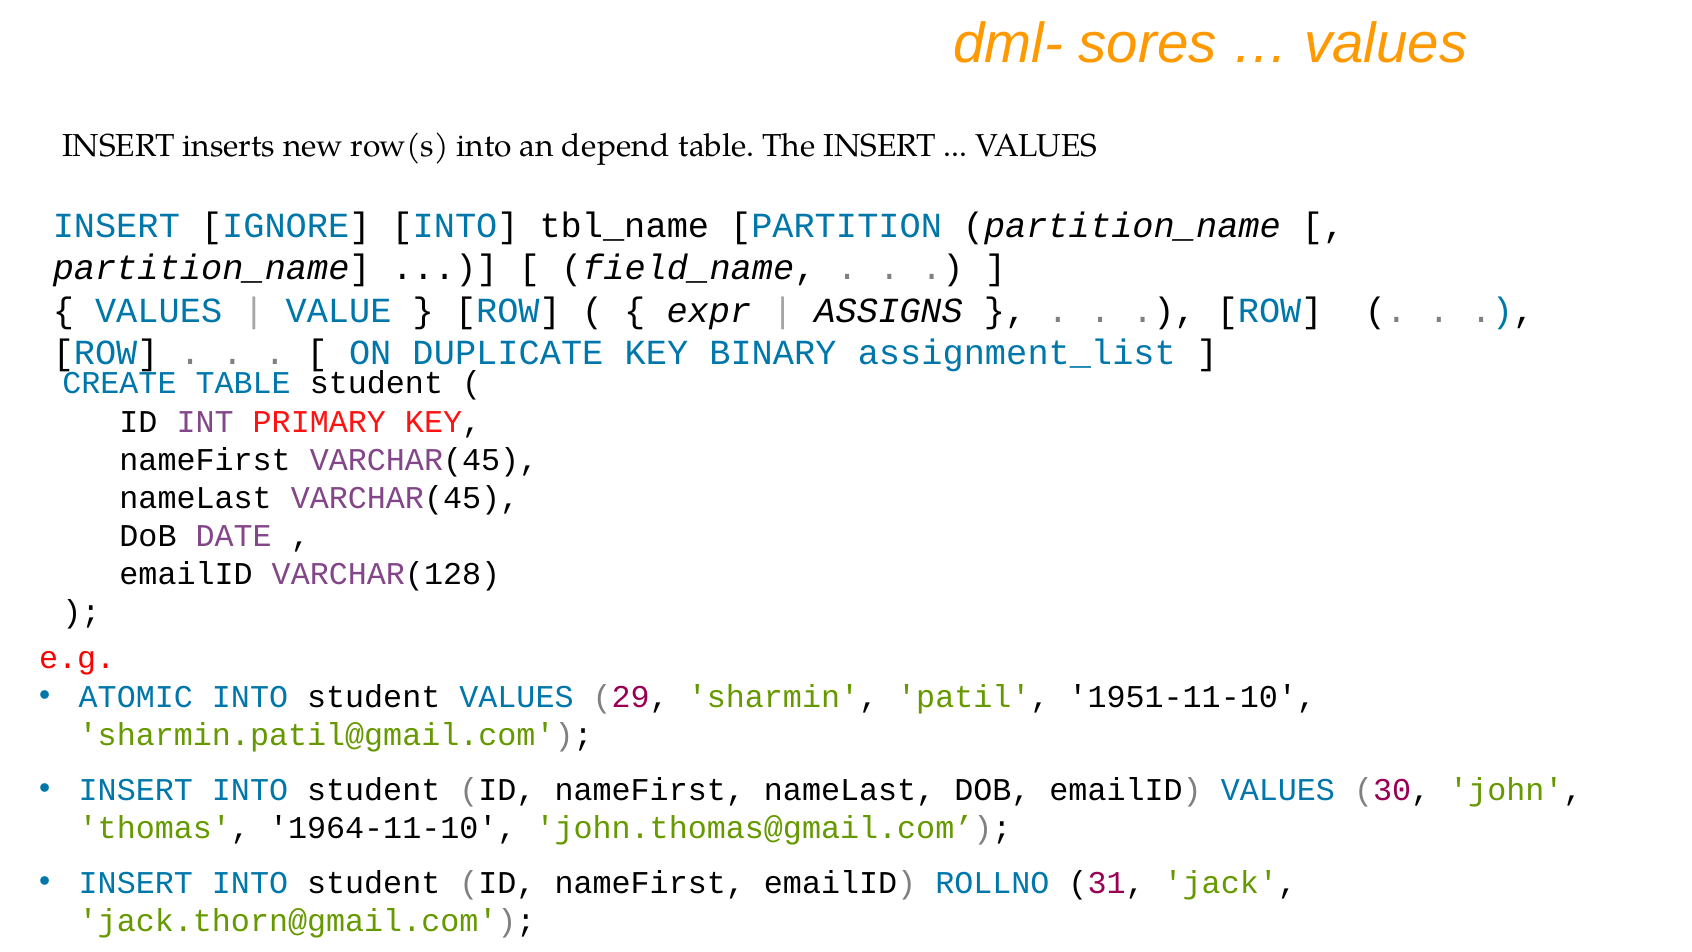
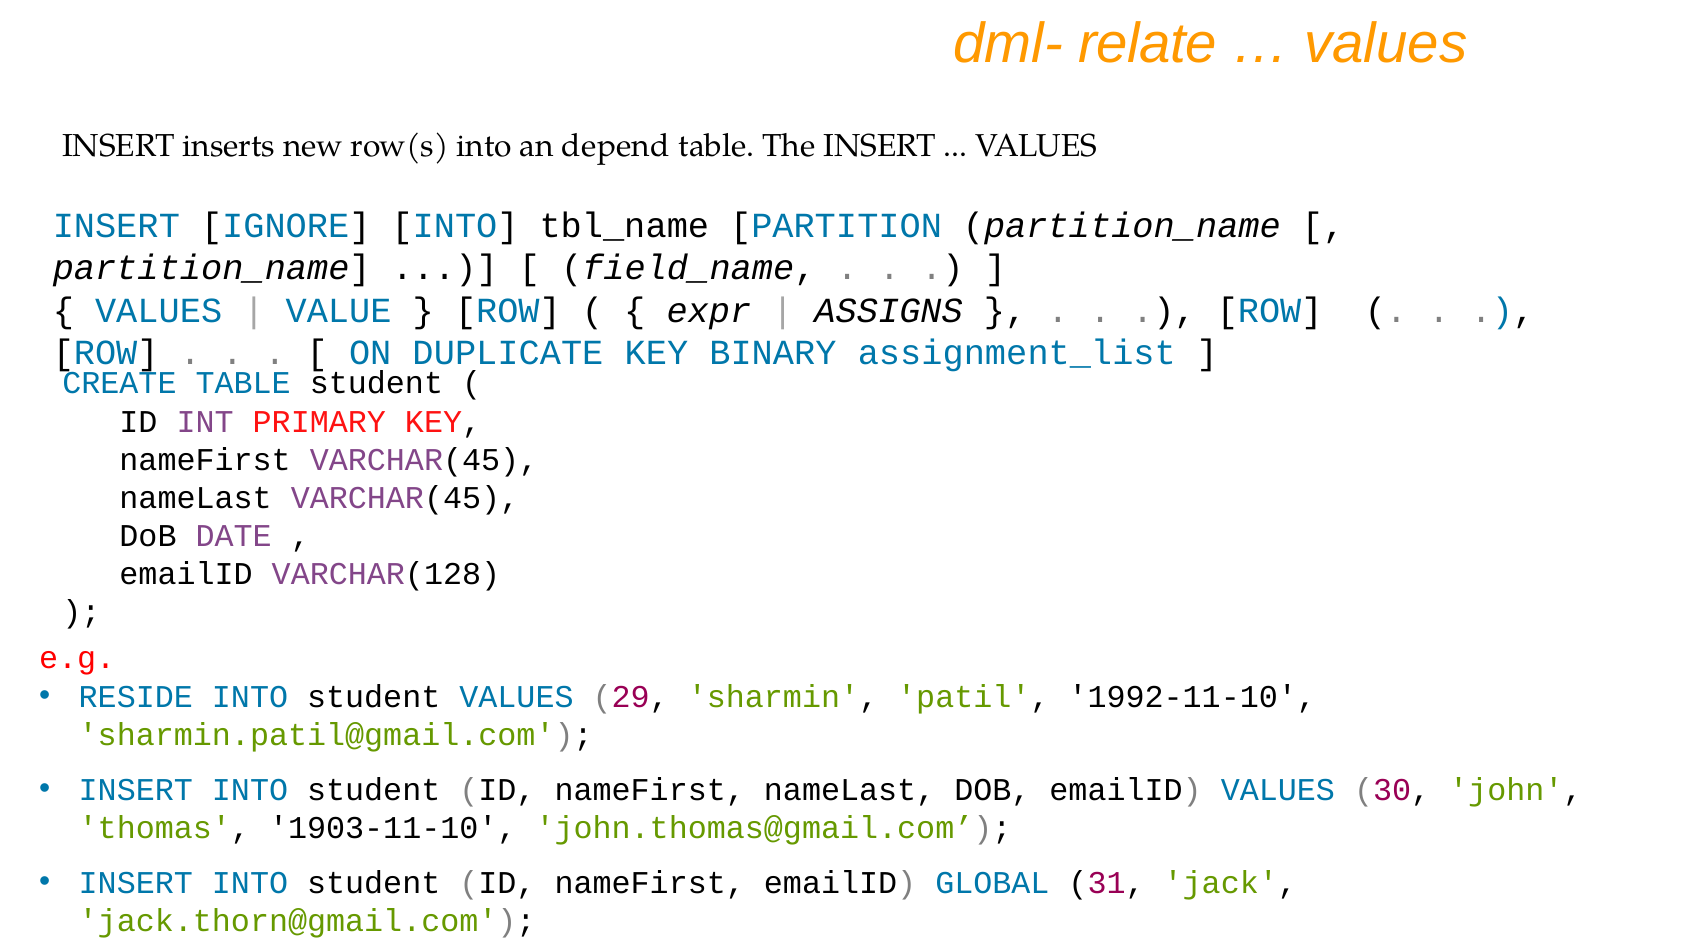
sores: sores -> relate
ATOMIC: ATOMIC -> RESIDE
1951-11-10: 1951-11-10 -> 1992-11-10
1964-11-10: 1964-11-10 -> 1903-11-10
ROLLNO: ROLLNO -> GLOBAL
